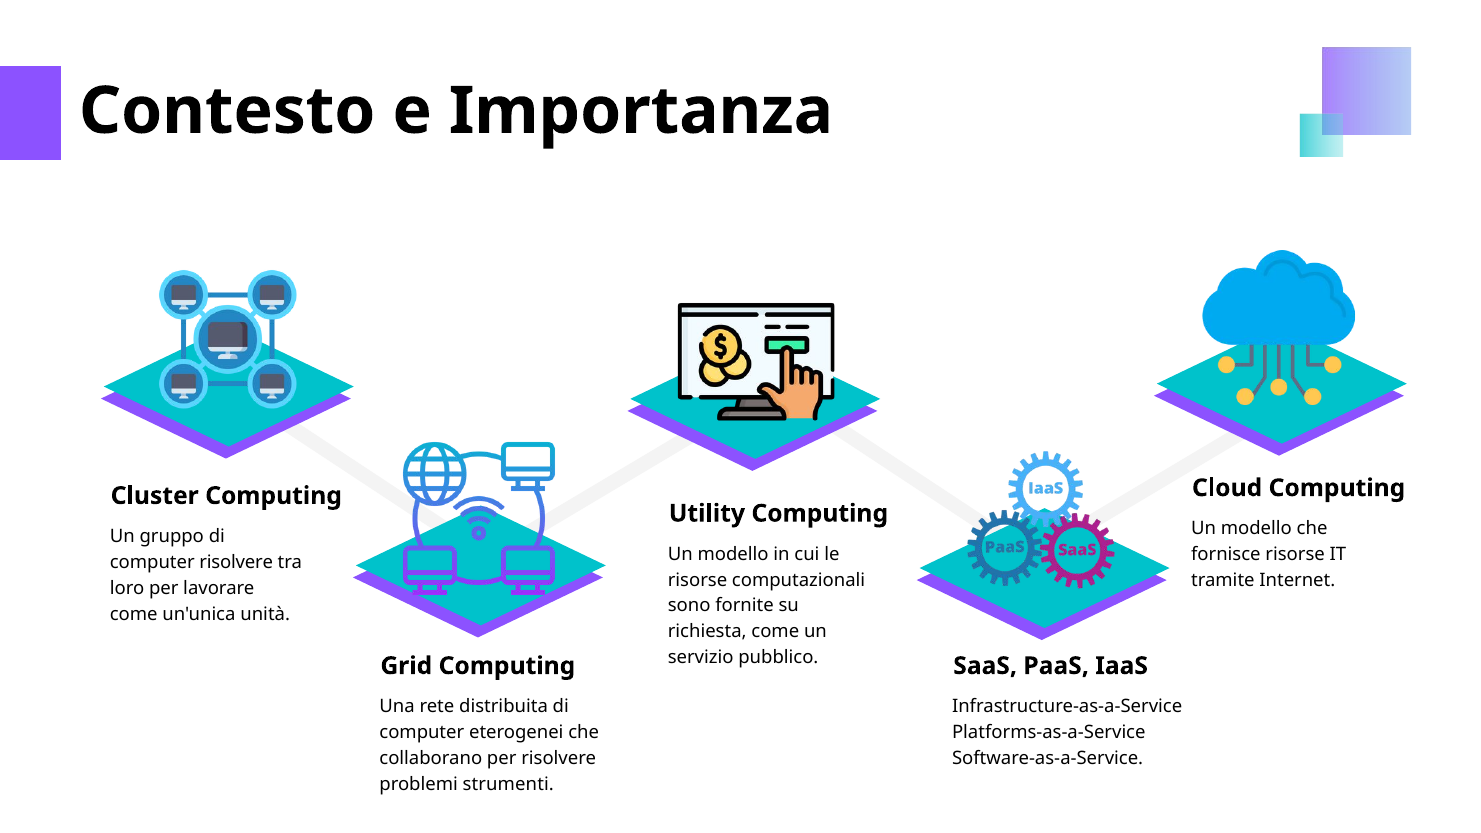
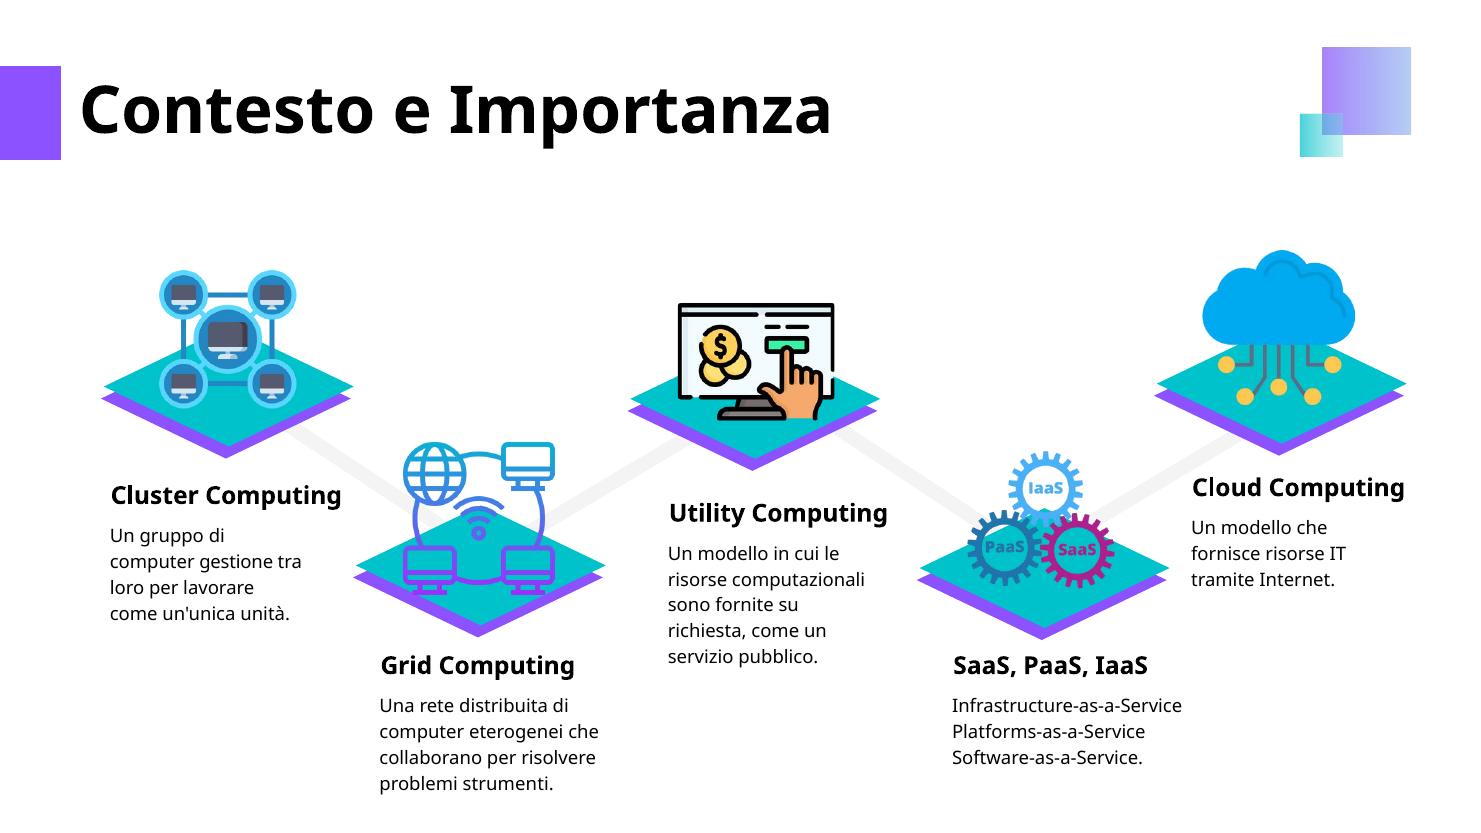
computer risolvere: risolvere -> gestione
